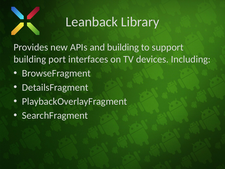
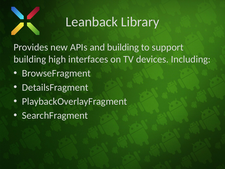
port: port -> high
